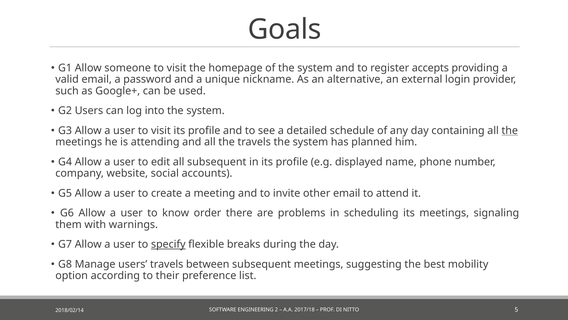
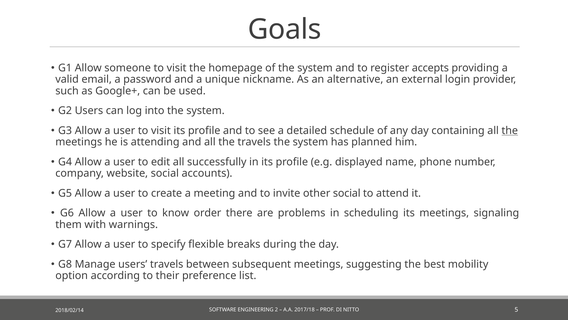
all subsequent: subsequent -> successfully
other email: email -> social
specify underline: present -> none
